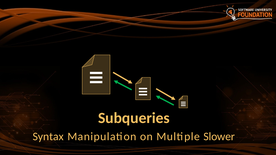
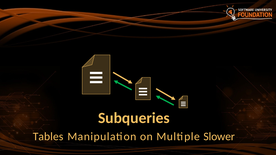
Syntax: Syntax -> Tables
